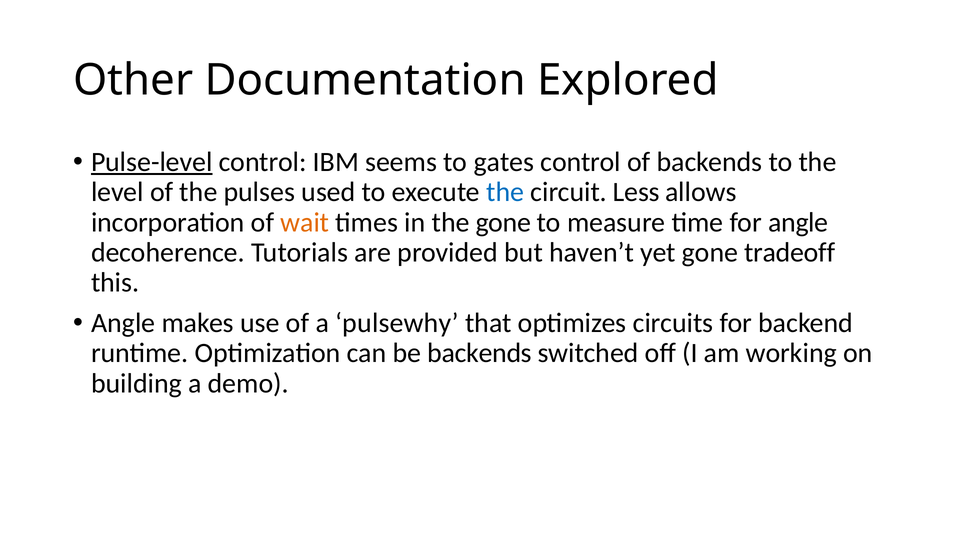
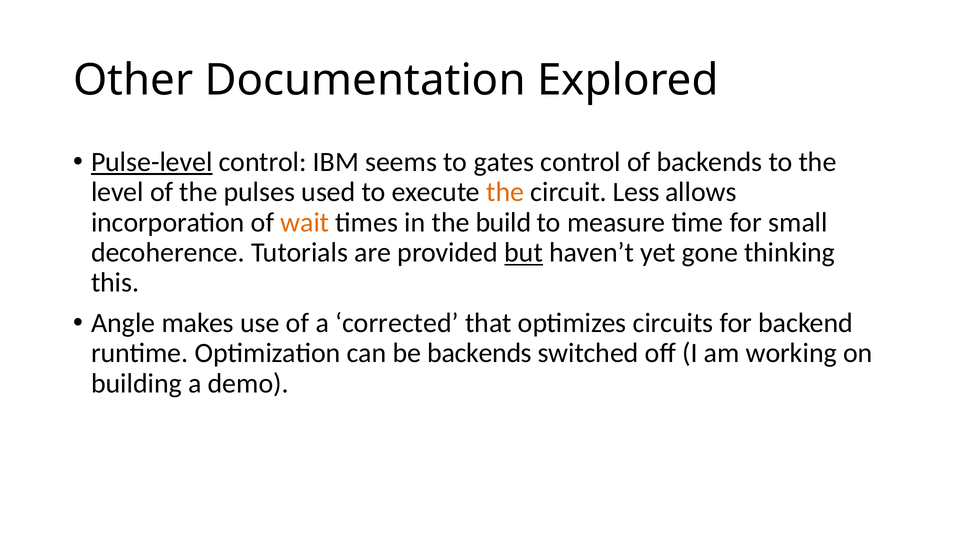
the at (505, 192) colour: blue -> orange
the gone: gone -> build
for angle: angle -> small
but underline: none -> present
tradeoff: tradeoff -> thinking
pulsewhy: pulsewhy -> corrected
